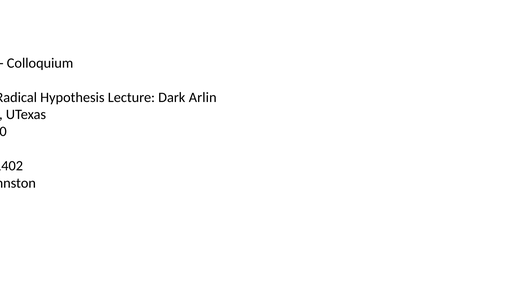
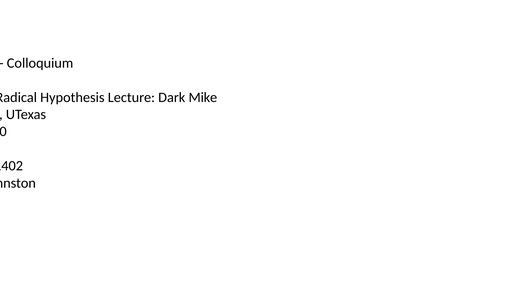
Dark Arlin: Arlin -> Mike
